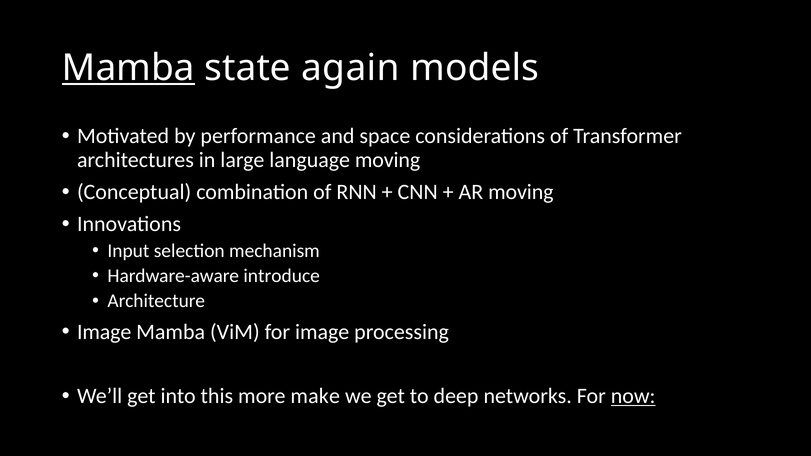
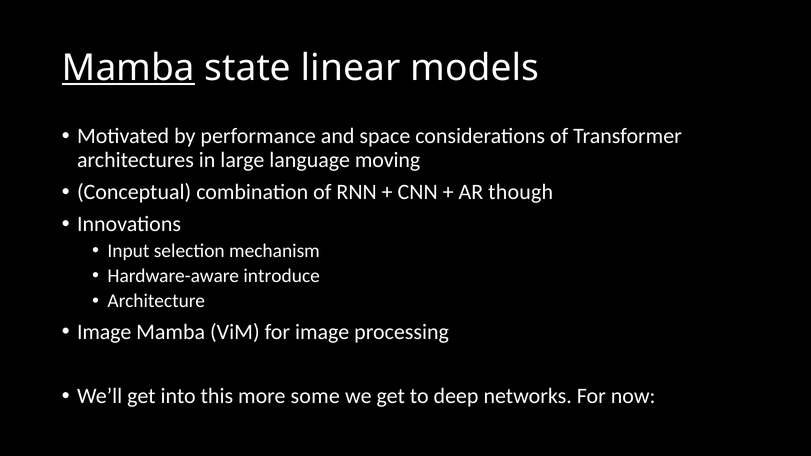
again: again -> linear
AR moving: moving -> though
make: make -> some
now underline: present -> none
